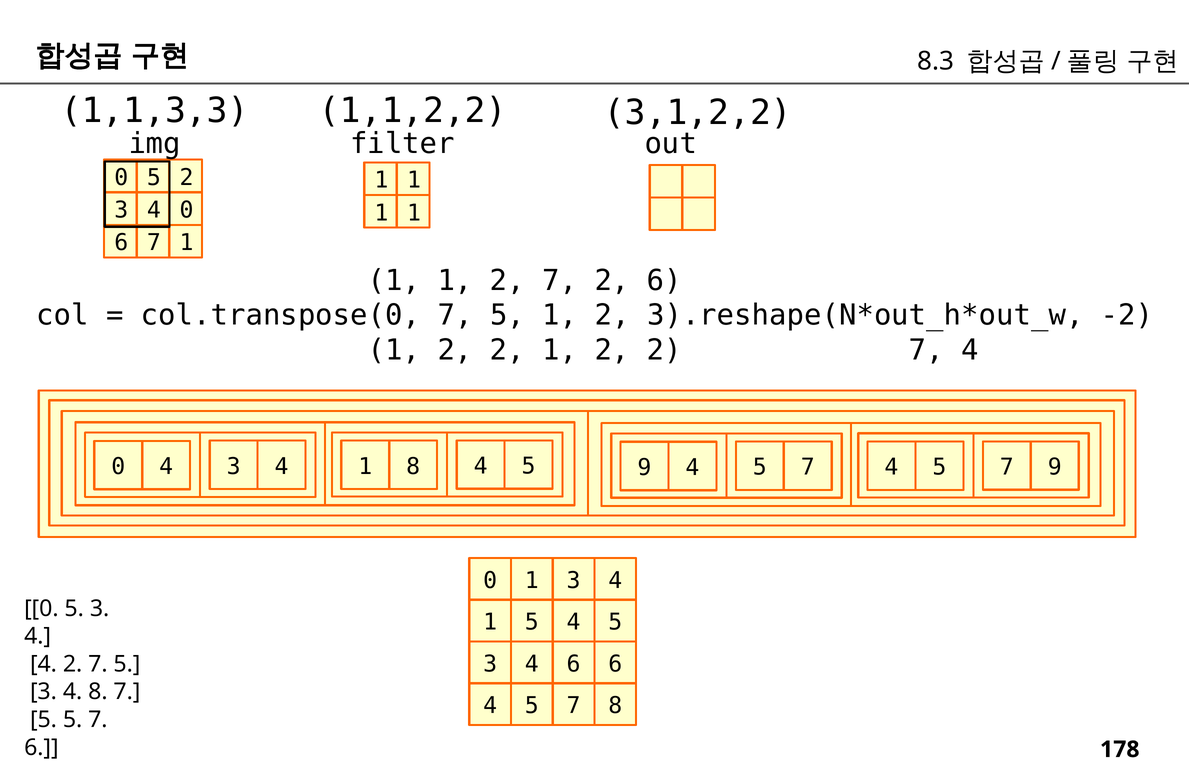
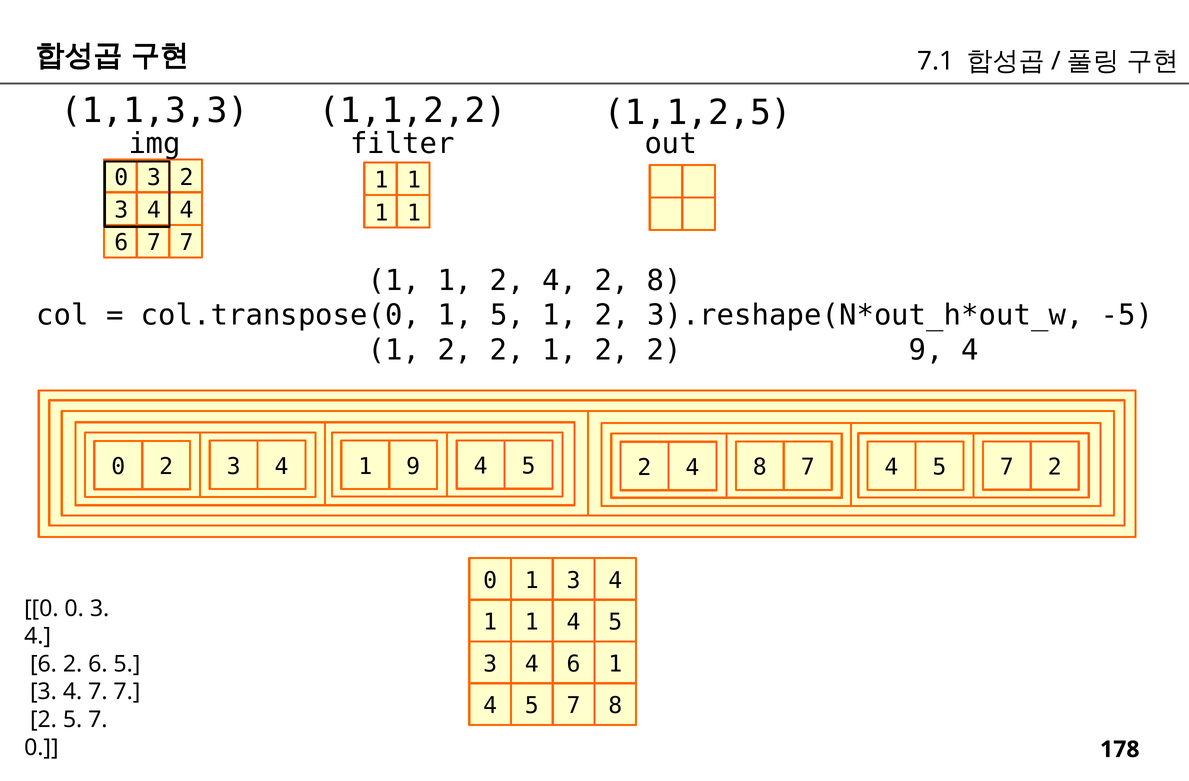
8.3: 8.3 -> 7.1
3,1,2,2: 3,1,2,2 -> 1,1,2,5
5 at (154, 178): 5 -> 3
3 4 0: 0 -> 4
6 7 1: 1 -> 7
1 2 7: 7 -> 4
2 6: 6 -> 8
col.transpose(0 7: 7 -> 1
-2: -2 -> -5
2 2 7: 7 -> 9
0 4: 4 -> 2
1 8: 8 -> 9
5 9: 9 -> 2
5 at (760, 467): 5 -> 8
5 7 9: 9 -> 2
5 at (74, 609): 5 -> 0
5 at (532, 622): 5 -> 1
6 6: 6 -> 1
4 at (43, 664): 4 -> 6
7 at (98, 664): 7 -> 6
4 8: 8 -> 7
5 at (43, 720): 5 -> 2
6 at (41, 747): 6 -> 0
